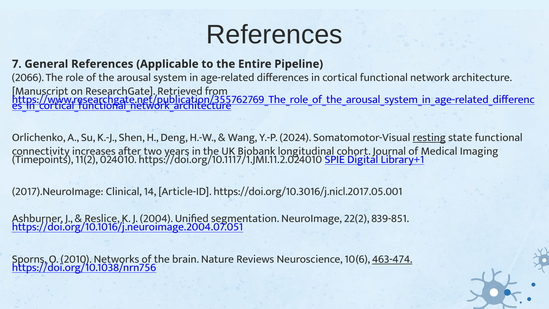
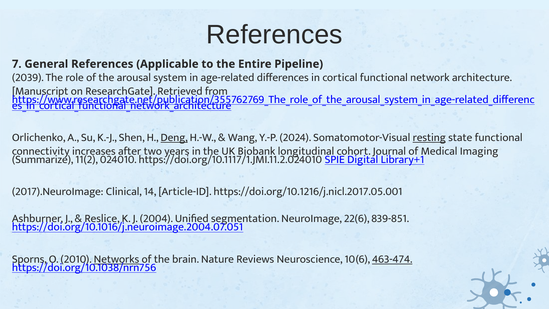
2066: 2066 -> 2039
Deng underline: none -> present
Timepoints: Timepoints -> Summarize
https://doi.org/10.3016/j.nicl.2017.05.001: https://doi.org/10.3016/j.nicl.2017.05.001 -> https://doi.org/10.1216/j.nicl.2017.05.001
22(2: 22(2 -> 22(6
Networks underline: none -> present
